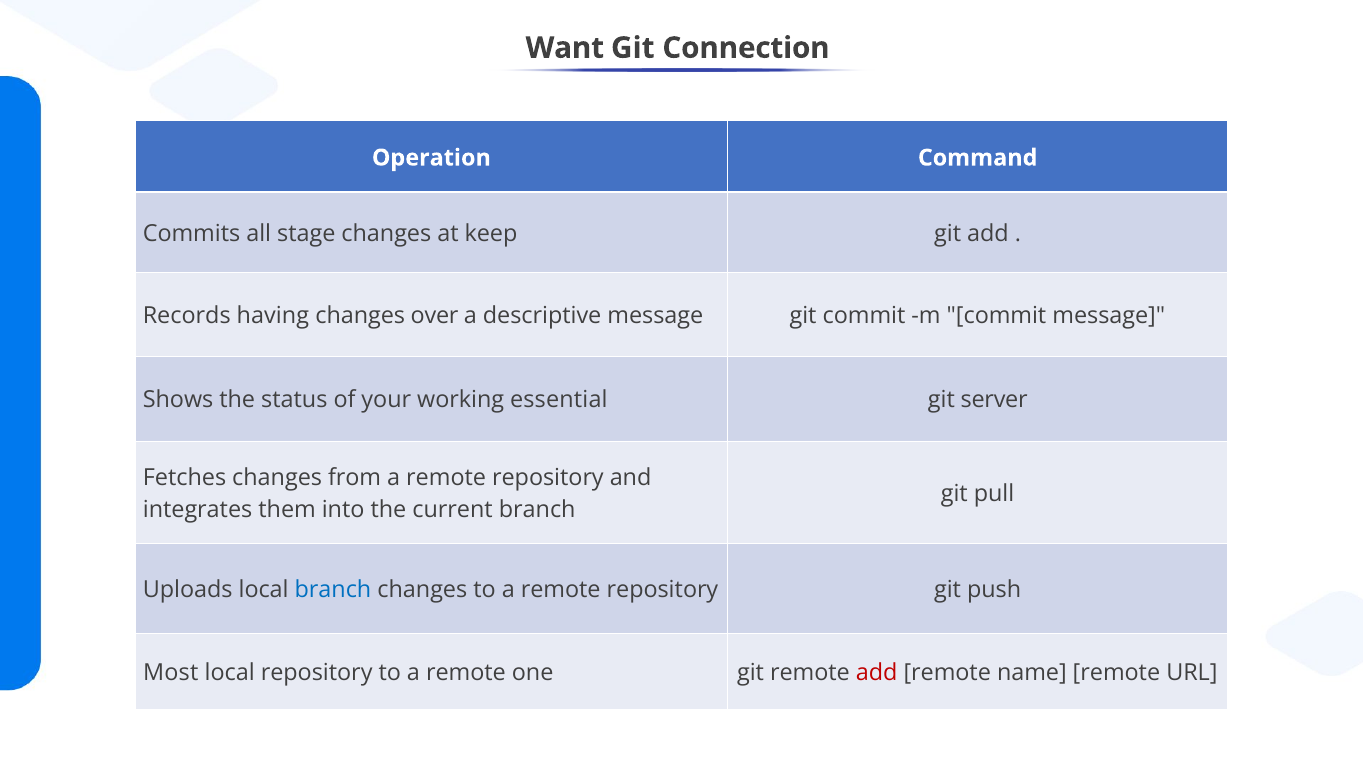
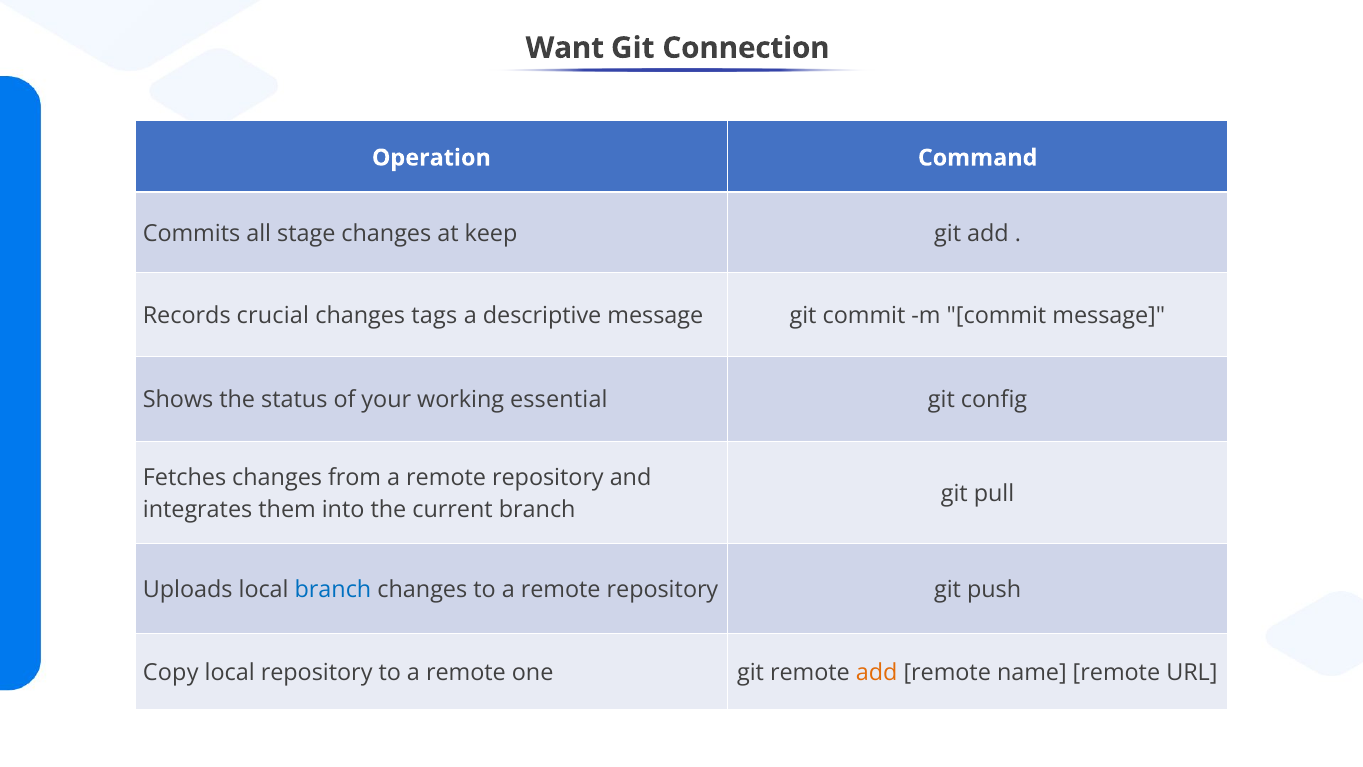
having: having -> crucial
over: over -> tags
server: server -> config
Most: Most -> Copy
add at (877, 672) colour: red -> orange
